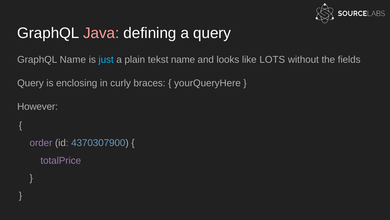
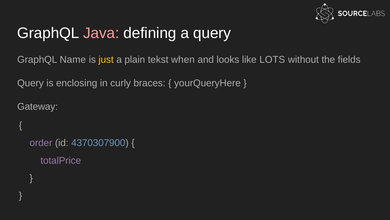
just colour: light blue -> yellow
tekst name: name -> when
However: However -> Gateway
